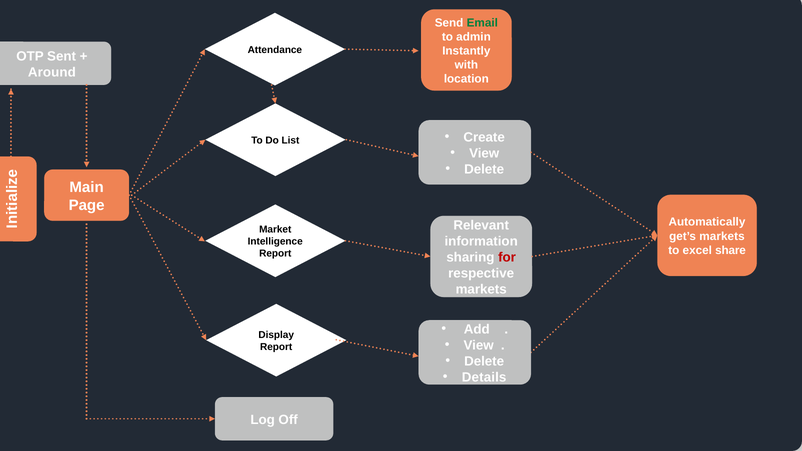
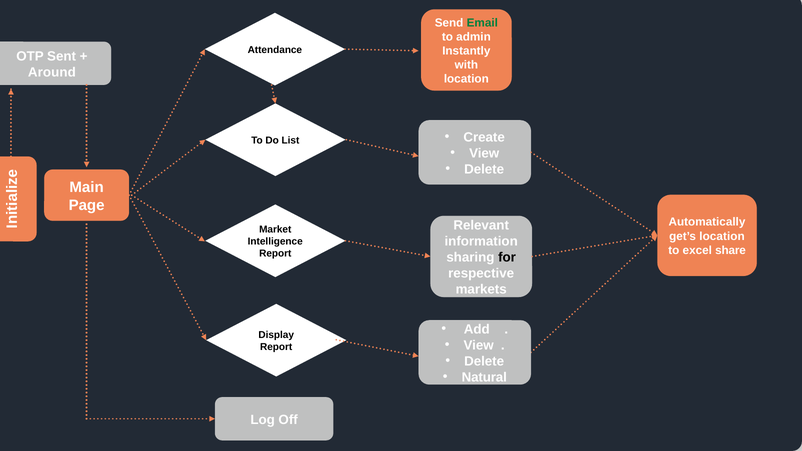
get’s markets: markets -> location
for colour: red -> black
Details: Details -> Natural
